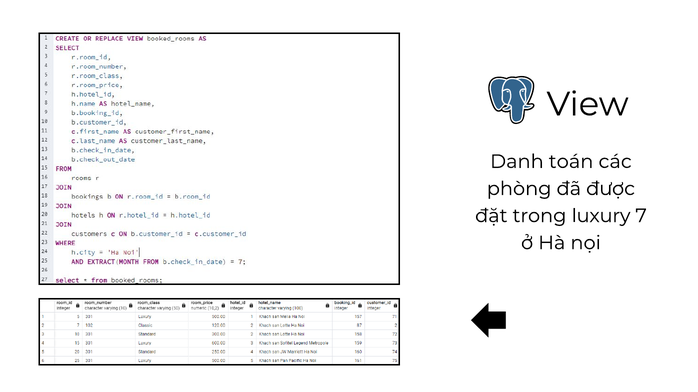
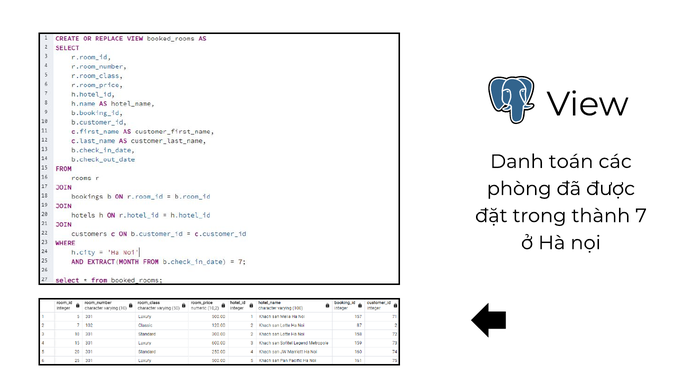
luxury: luxury -> thành
